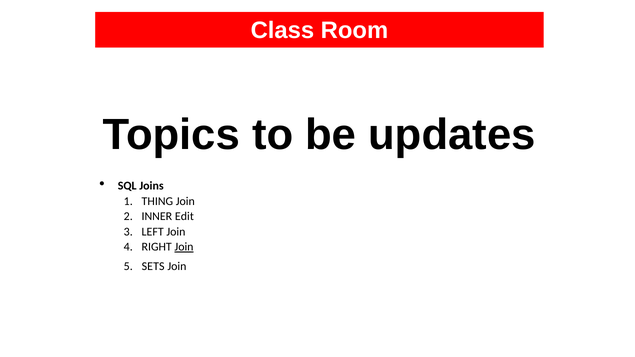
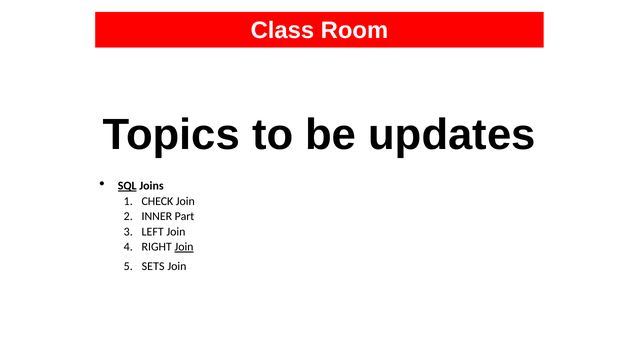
SQL underline: none -> present
THING: THING -> CHECK
Edit: Edit -> Part
